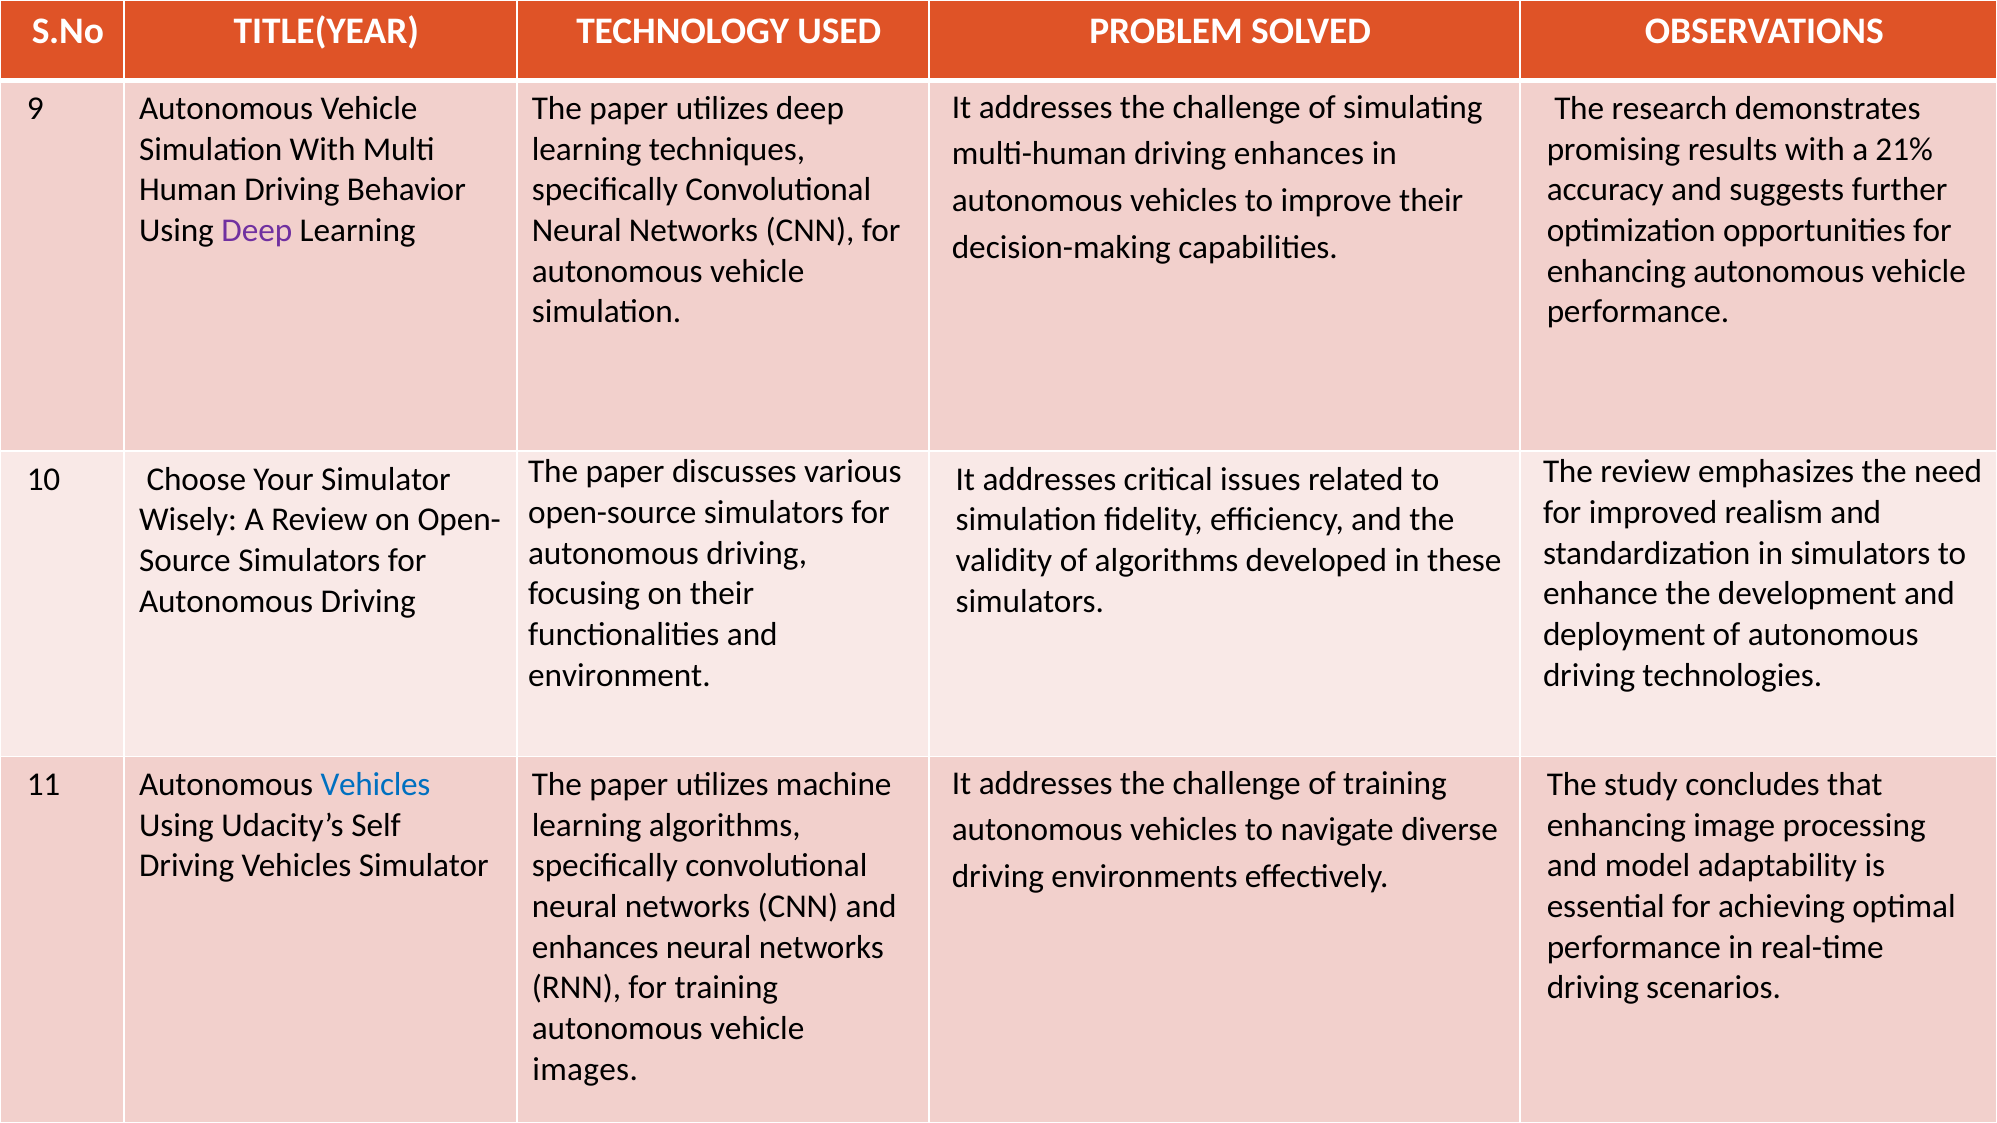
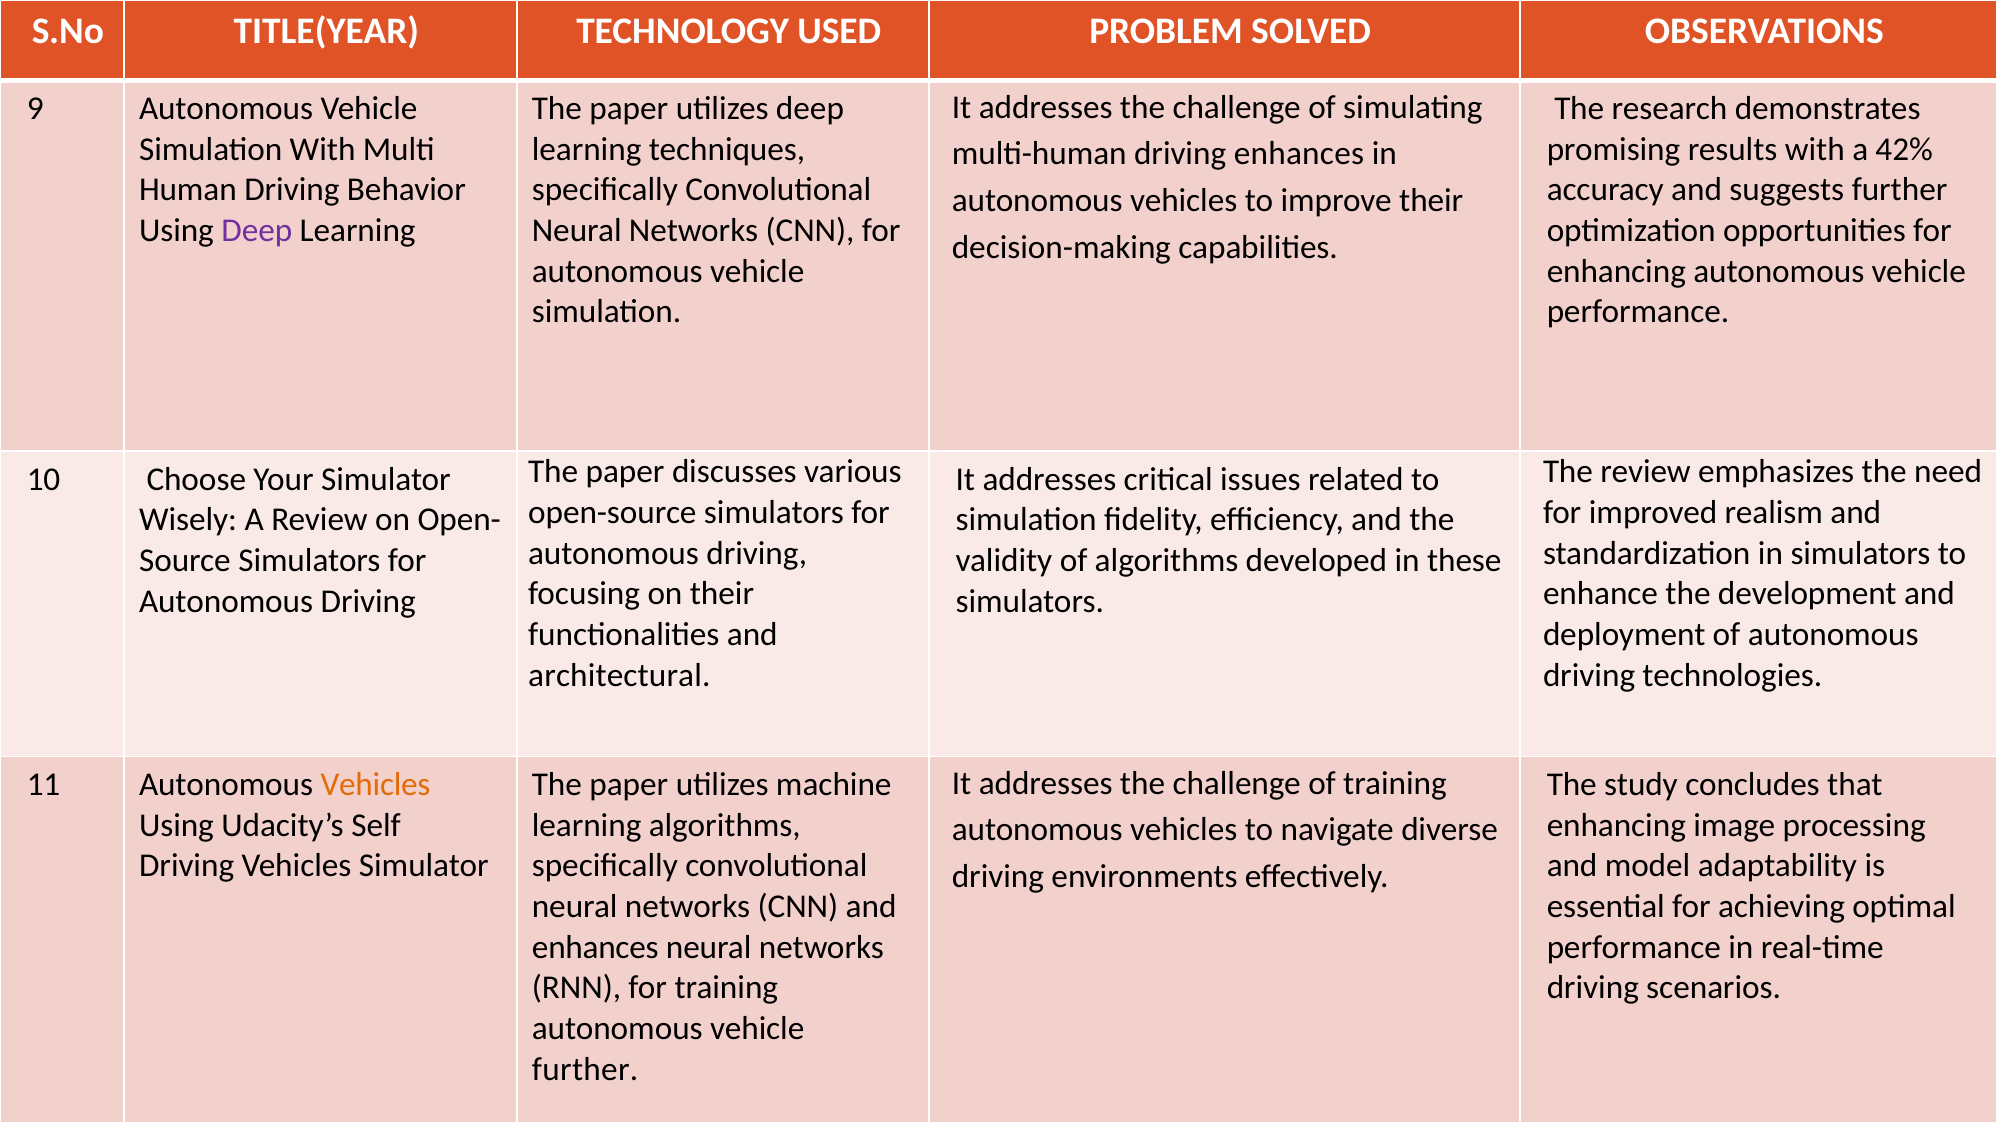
21%: 21% -> 42%
environment: environment -> architectural
Vehicles at (376, 785) colour: blue -> orange
images at (585, 1070): images -> further
